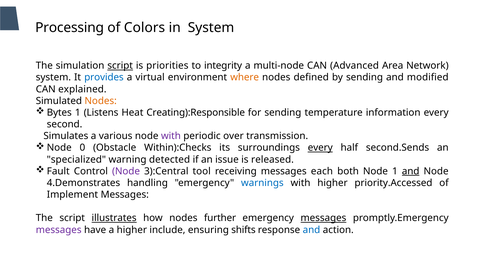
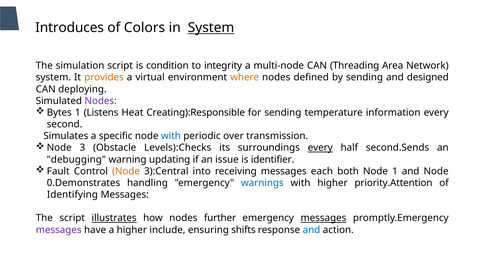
Processing: Processing -> Introduces
System at (211, 28) underline: none -> present
script at (120, 66) underline: present -> none
priorities: priorities -> condition
Advanced: Advanced -> Threading
provides colour: blue -> orange
modified: modified -> designed
explained: explained -> deploying
Nodes at (101, 101) colour: orange -> purple
various: various -> specific
with at (171, 136) colour: purple -> blue
0: 0 -> 3
Within):Checks: Within):Checks -> Levels):Checks
specialized: specialized -> debugging
detected: detected -> updating
released: released -> identifier
Node at (126, 171) colour: purple -> orange
tool: tool -> into
and at (411, 171) underline: present -> none
4.Demonstrates: 4.Demonstrates -> 0.Demonstrates
priority.Accessed: priority.Accessed -> priority.Attention
Implement: Implement -> Identifying
